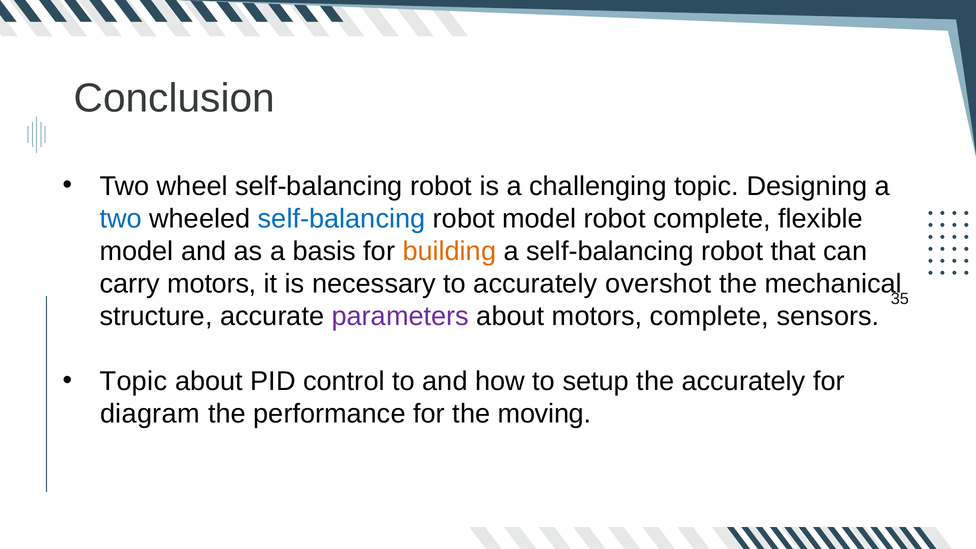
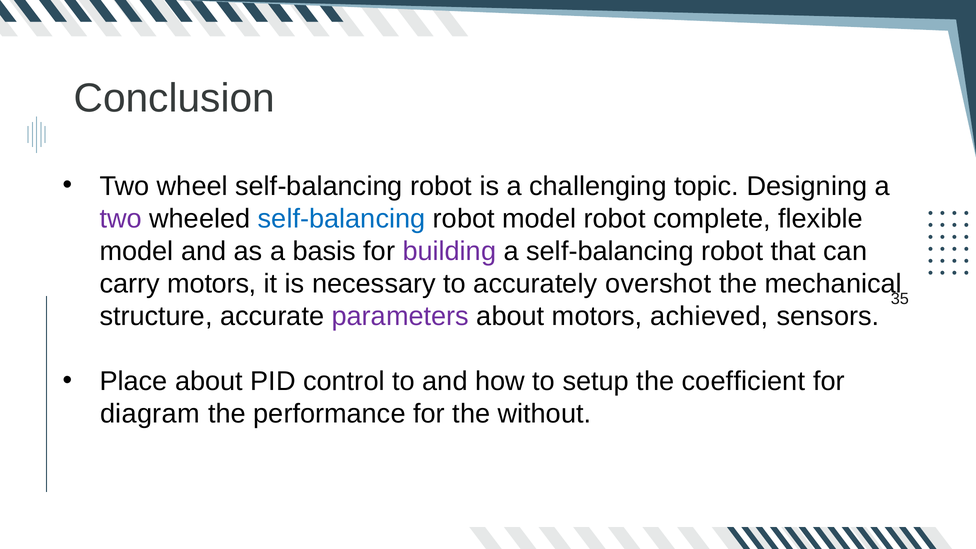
two at (121, 219) colour: blue -> purple
building colour: orange -> purple
motors complete: complete -> achieved
Topic at (133, 381): Topic -> Place
the accurately: accurately -> coefficient
moving: moving -> without
